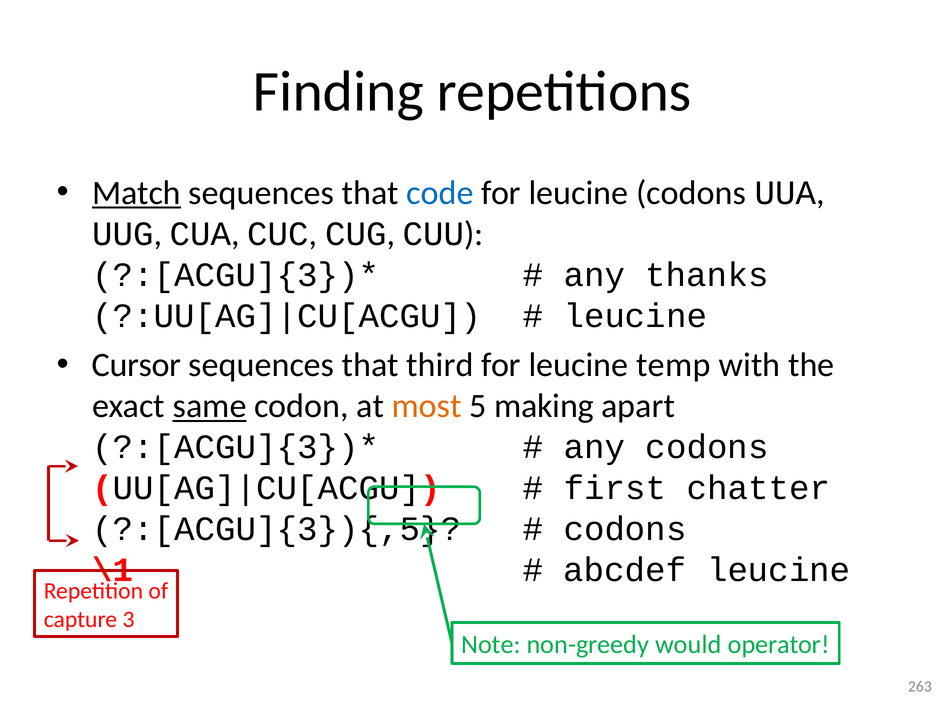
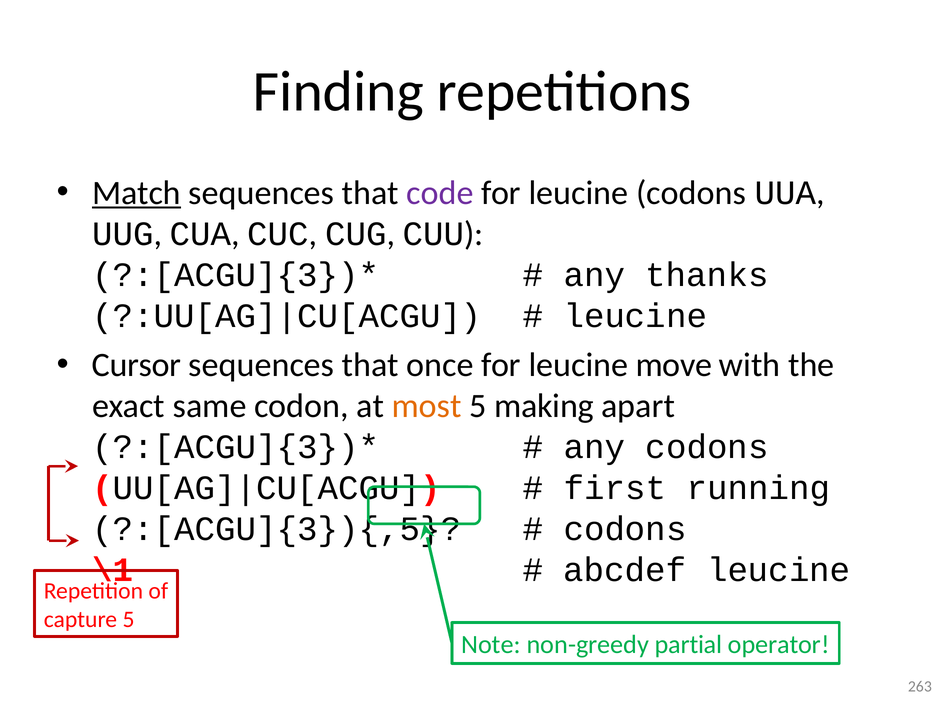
code colour: blue -> purple
third: third -> once
temp: temp -> move
same underline: present -> none
chatter: chatter -> running
capture 3: 3 -> 5
would: would -> partial
